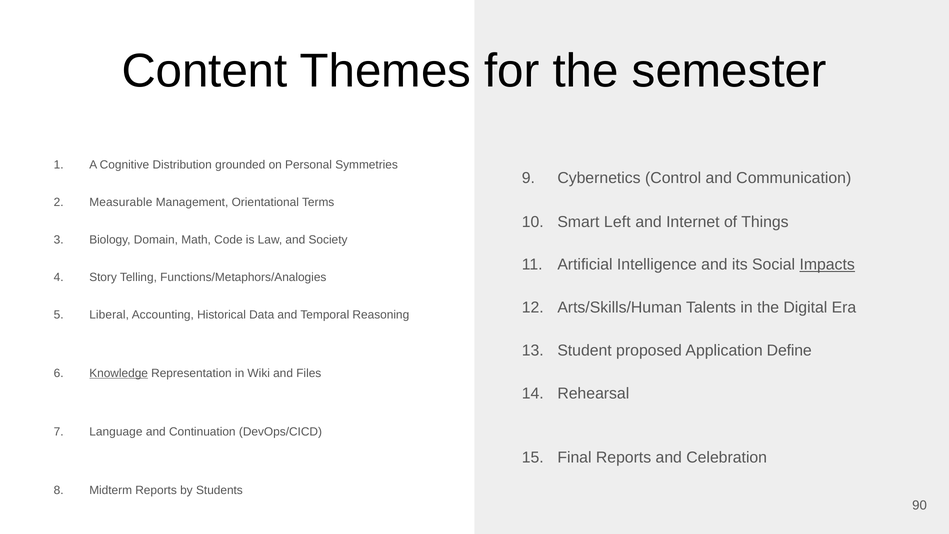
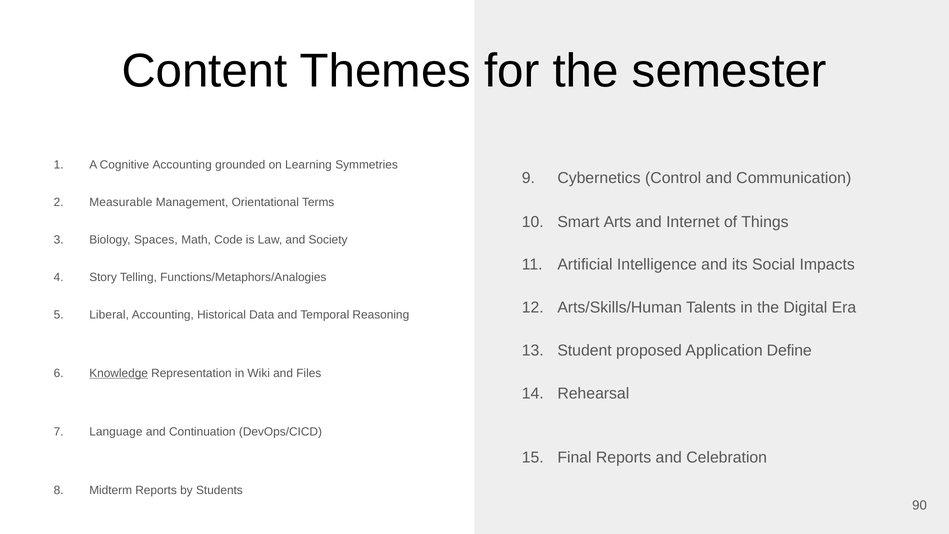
Cognitive Distribution: Distribution -> Accounting
Personal: Personal -> Learning
Left: Left -> Arts
Domain: Domain -> Spaces
Impacts underline: present -> none
